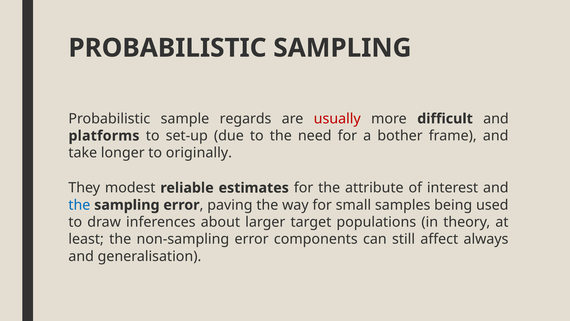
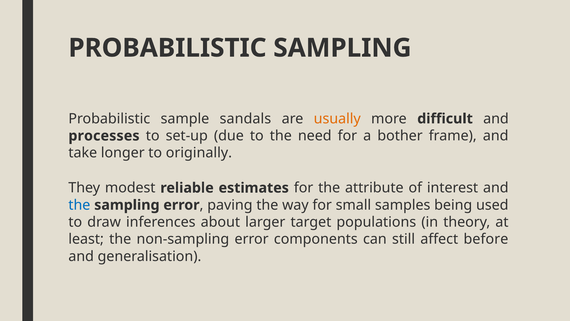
regards: regards -> sandals
usually colour: red -> orange
platforms: platforms -> processes
always: always -> before
